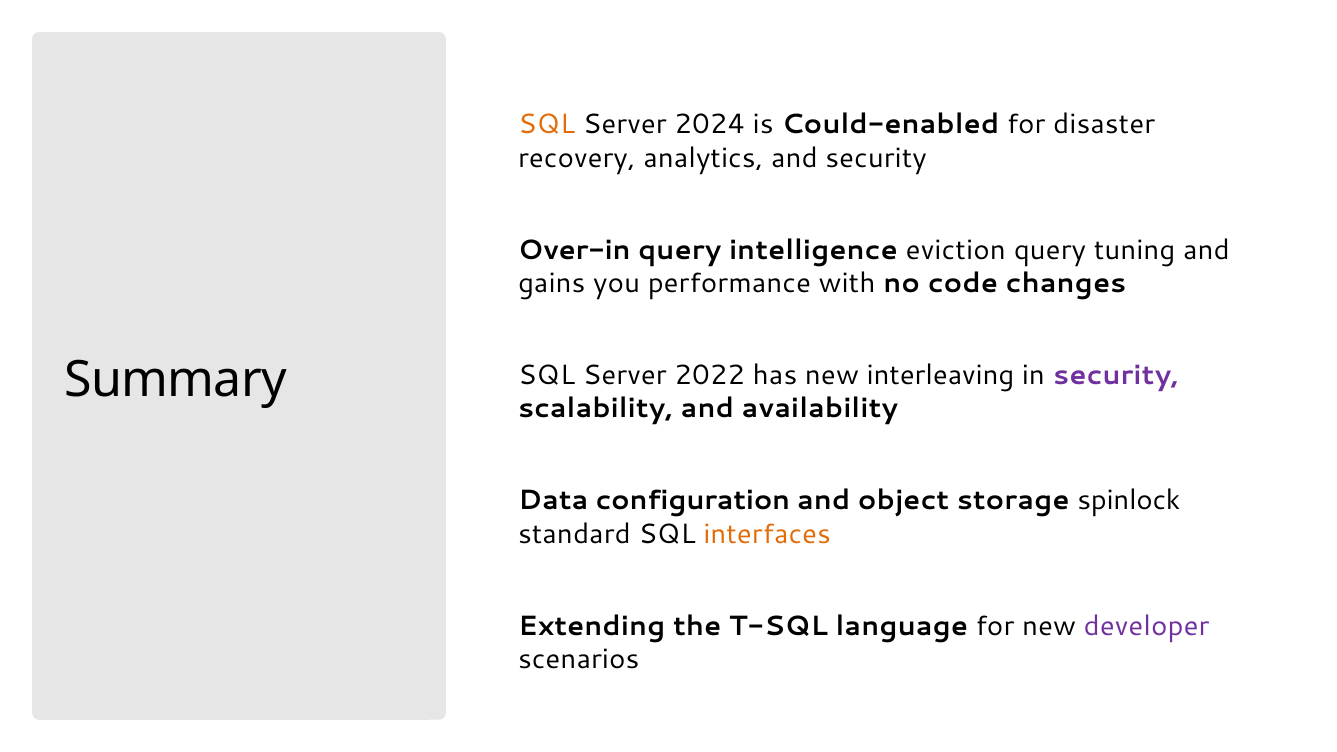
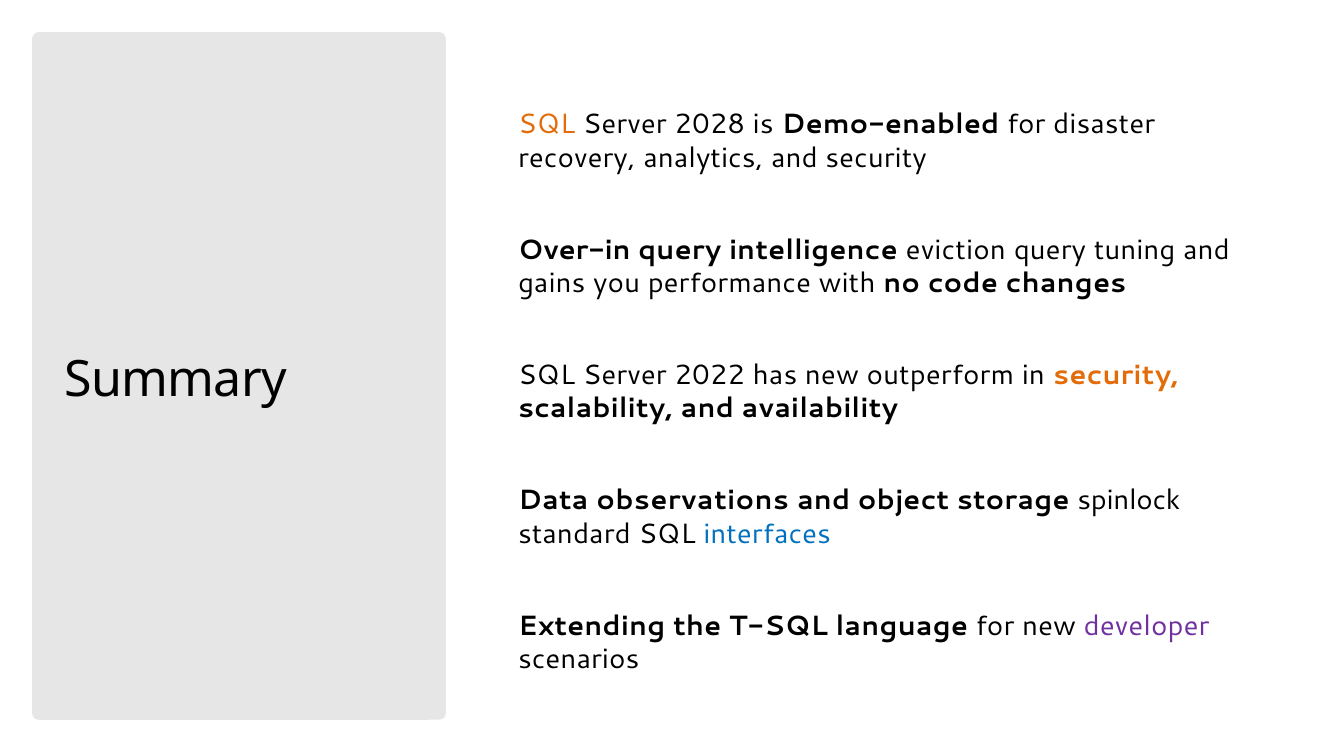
2024: 2024 -> 2028
Could-enabled: Could-enabled -> Demo-enabled
interleaving: interleaving -> outperform
security at (1116, 375) colour: purple -> orange
configuration: configuration -> observations
interfaces colour: orange -> blue
